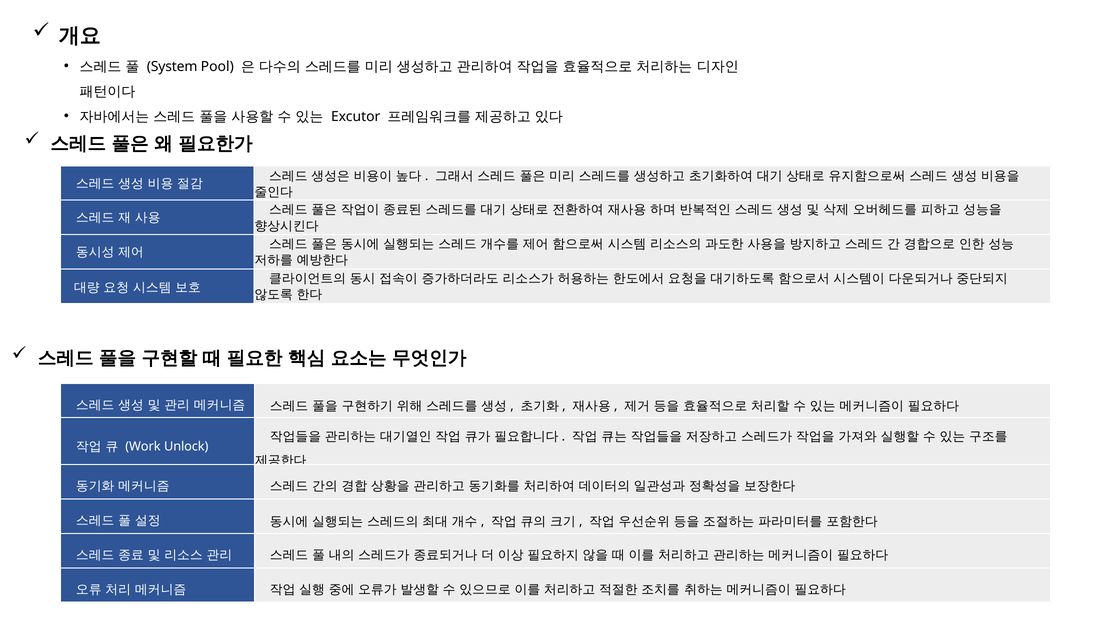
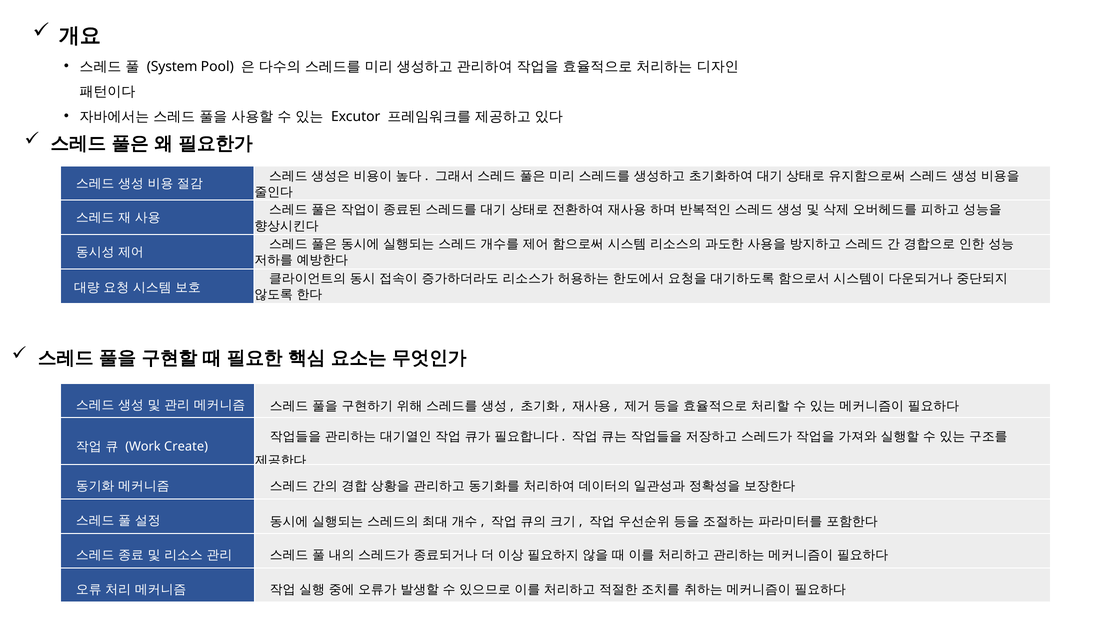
Unlock: Unlock -> Create
